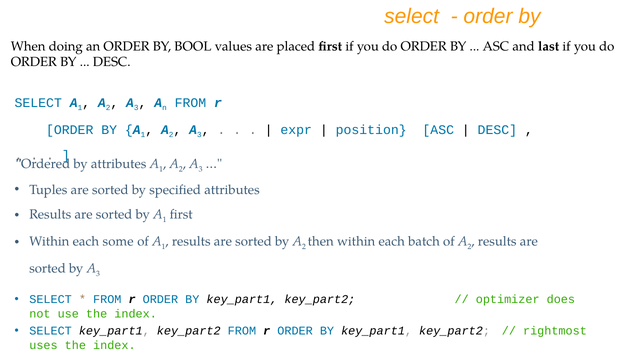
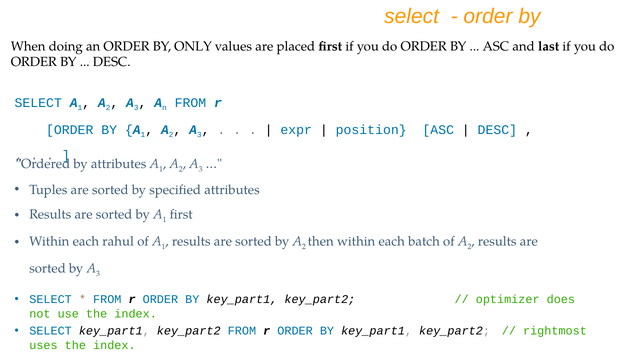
BOOL: BOOL -> ONLY
some: some -> rahul
